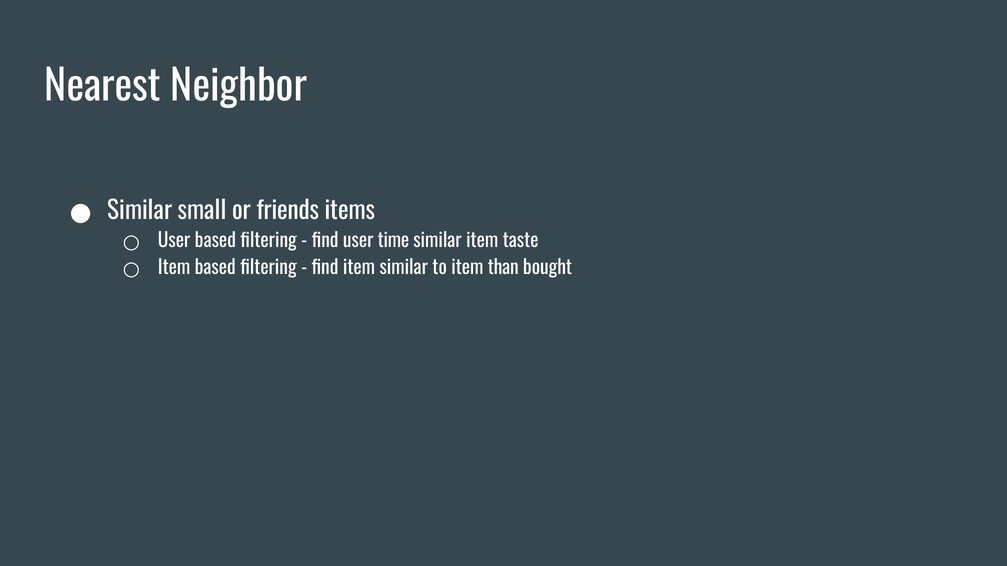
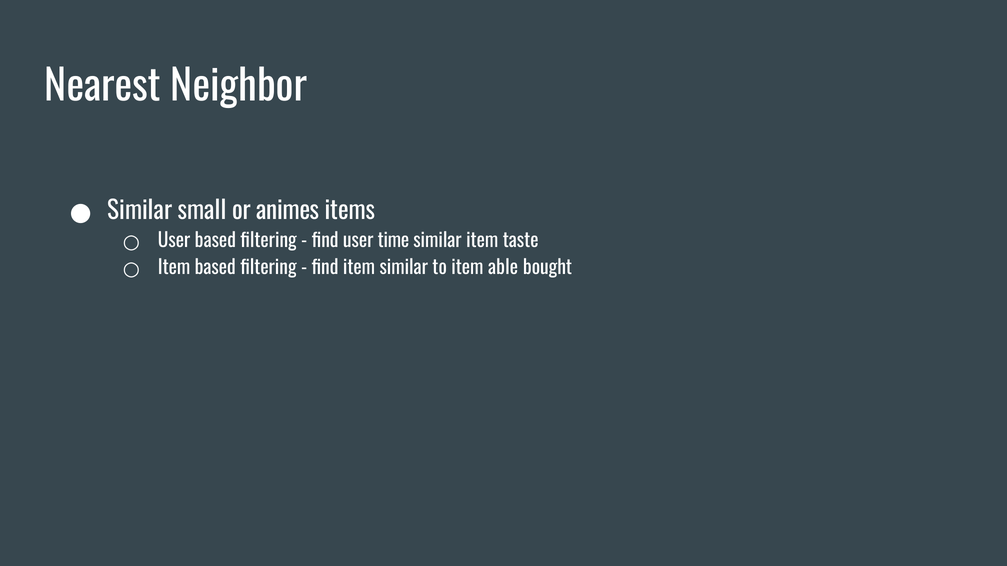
friends: friends -> animes
than: than -> able
